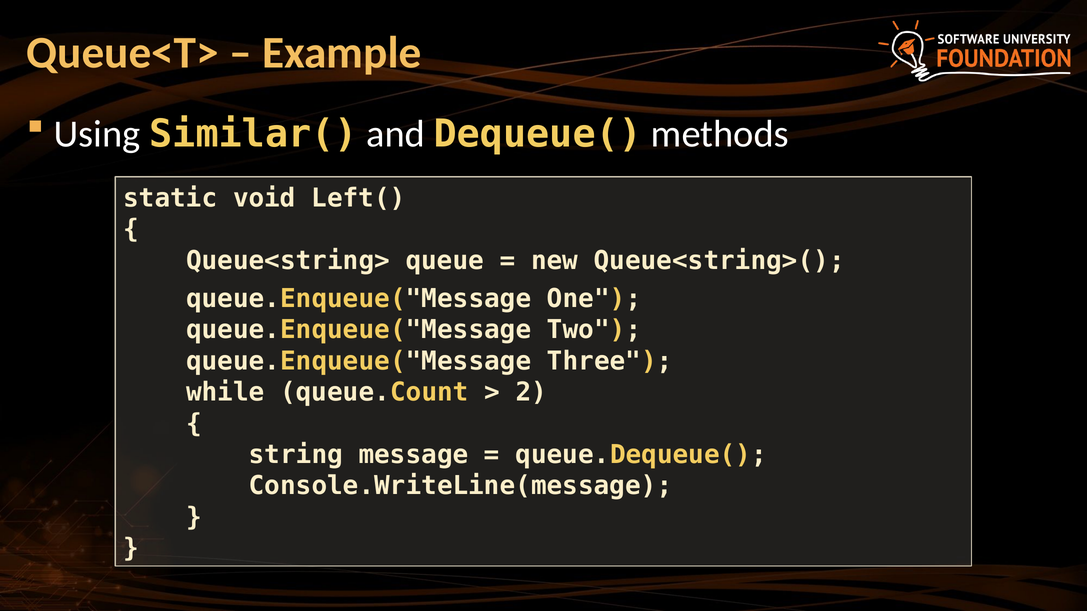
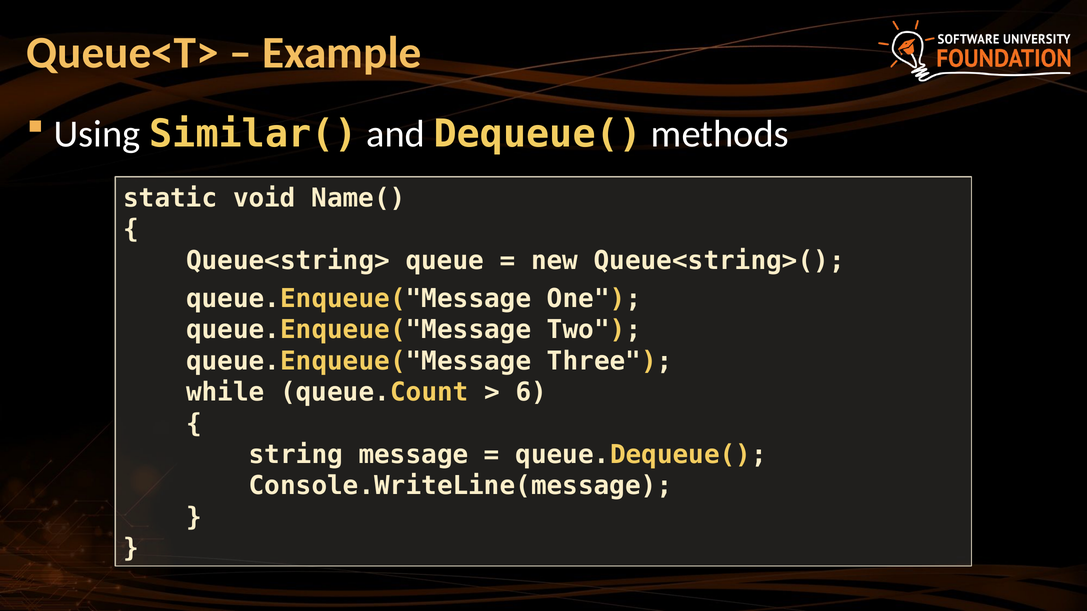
Left(: Left( -> Name(
2: 2 -> 6
